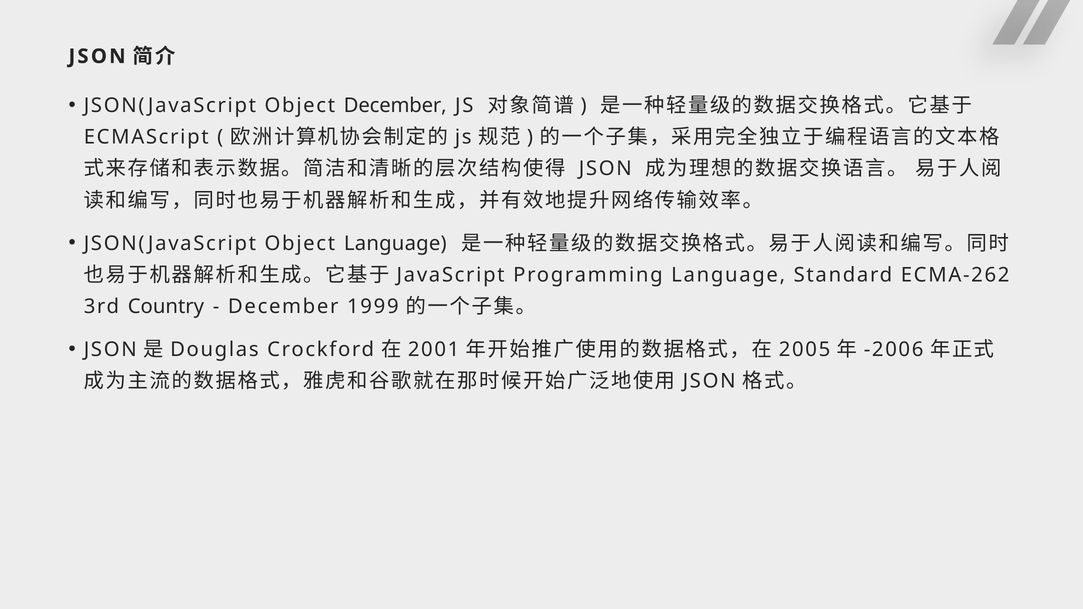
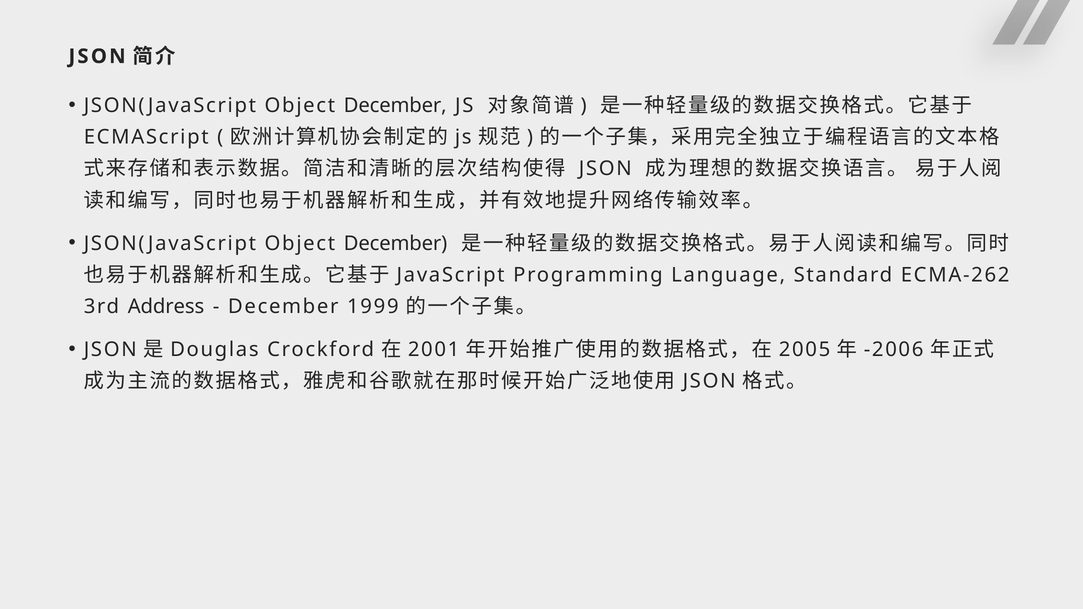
Language at (395, 243): Language -> December
Country: Country -> Address
